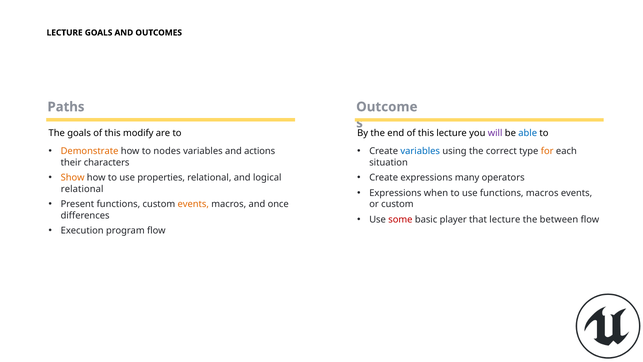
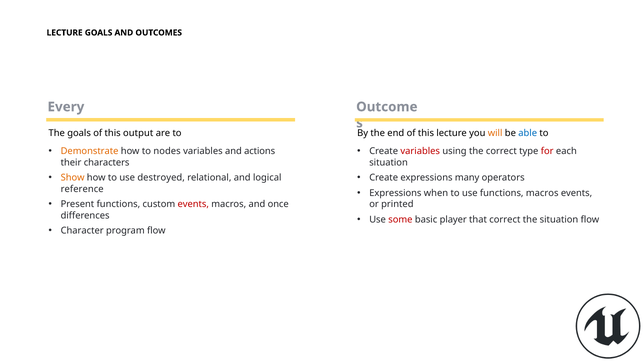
Paths: Paths -> Every
modify: modify -> output
will colour: purple -> orange
variables at (420, 151) colour: blue -> red
for colour: orange -> red
properties: properties -> destroyed
relational at (82, 189): relational -> reference
events at (193, 204) colour: orange -> red
or custom: custom -> printed
that lecture: lecture -> correct
the between: between -> situation
Execution: Execution -> Character
